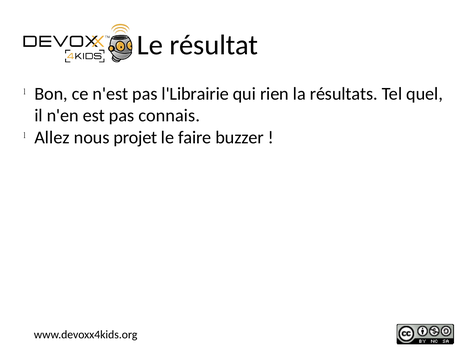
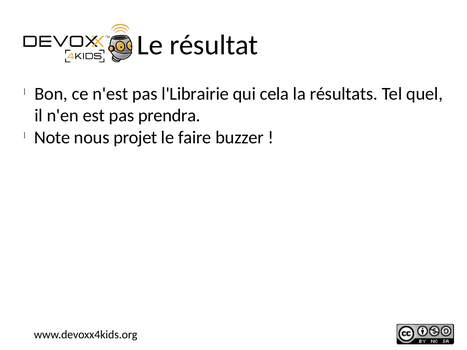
rien: rien -> cela
connais: connais -> prendra
Allez: Allez -> Note
